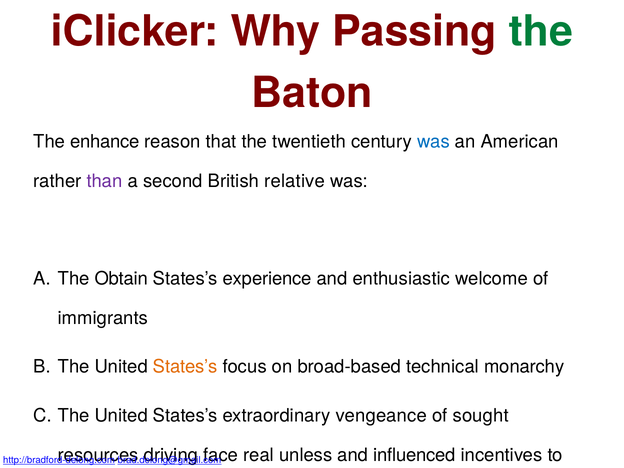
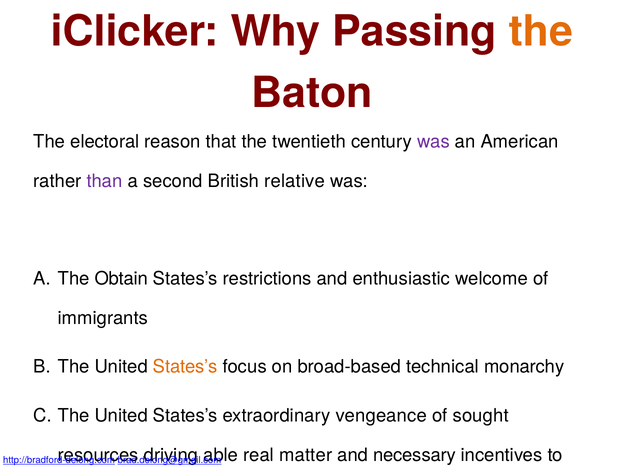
the at (541, 31) colour: green -> orange
enhance: enhance -> electoral
was at (433, 142) colour: blue -> purple
experience: experience -> restrictions
face: face -> able
real unless: unless -> matter
influenced: influenced -> necessary
